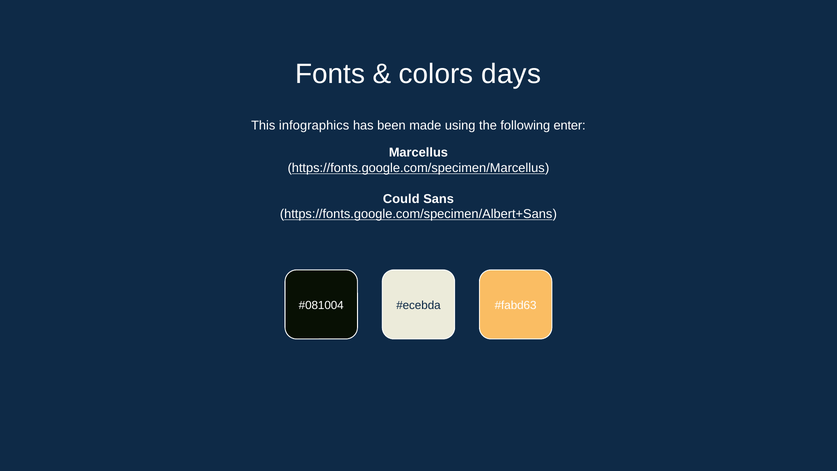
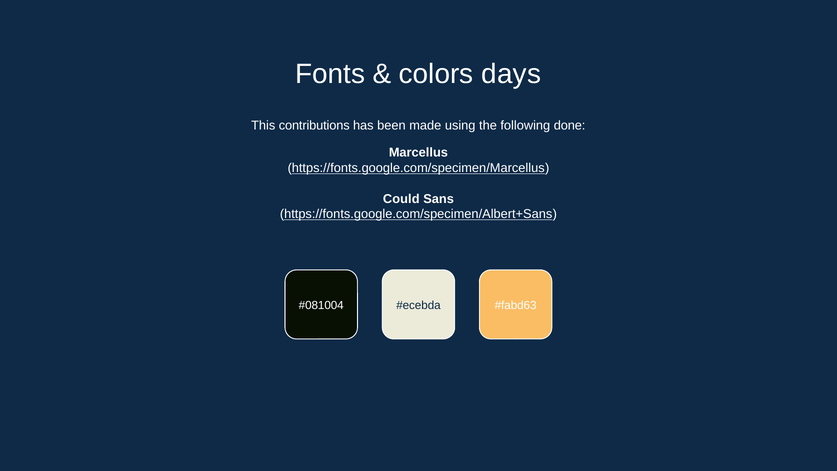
infographics: infographics -> contributions
enter: enter -> done
